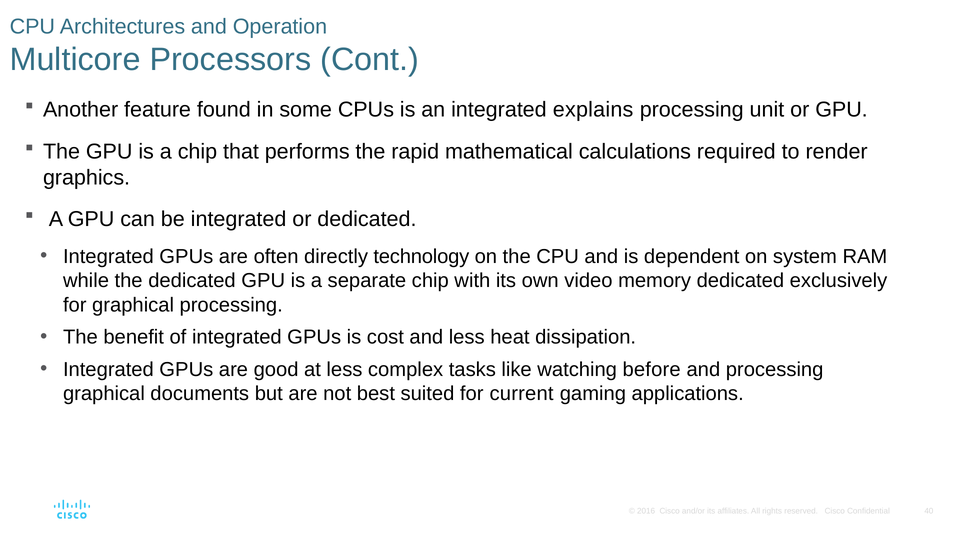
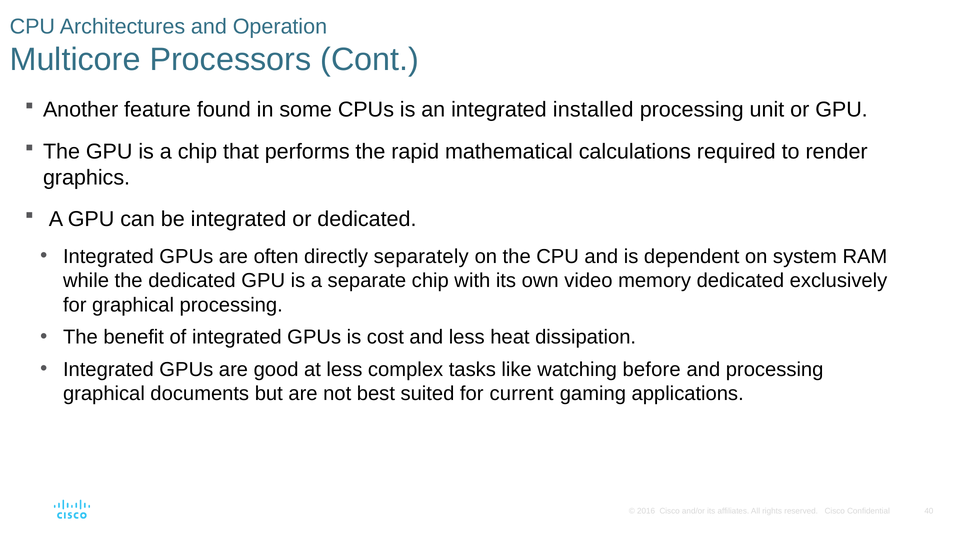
explains: explains -> installed
technology: technology -> separately
